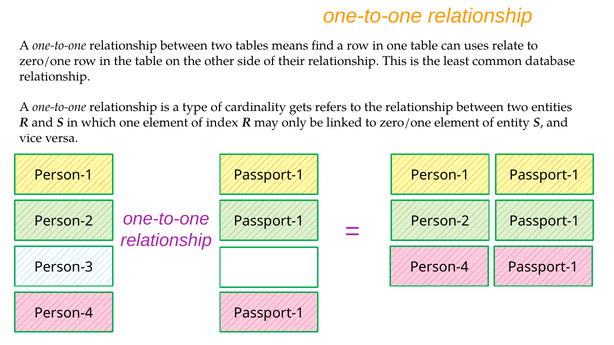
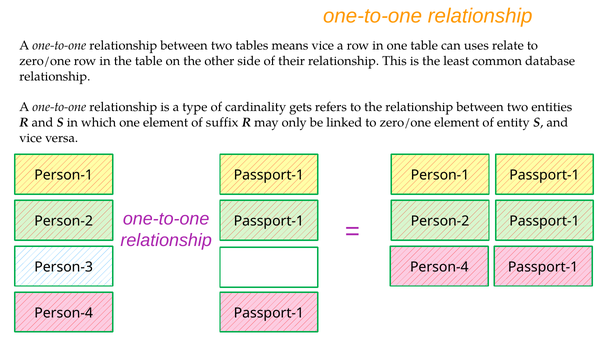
means find: find -> vice
index: index -> suffix
